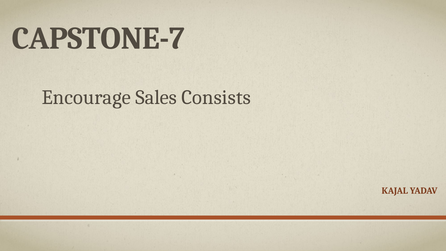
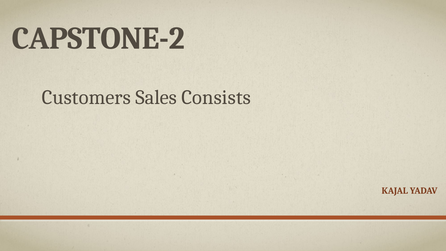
CAPSTONE-7: CAPSTONE-7 -> CAPSTONE-2
Encourage: Encourage -> Customers
